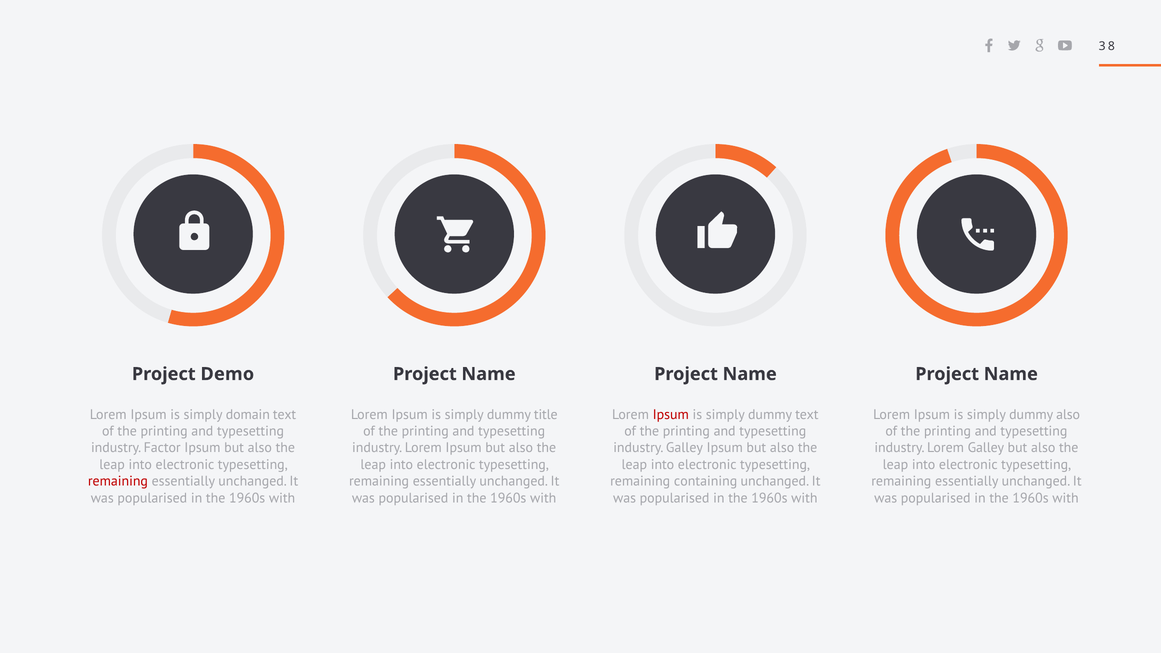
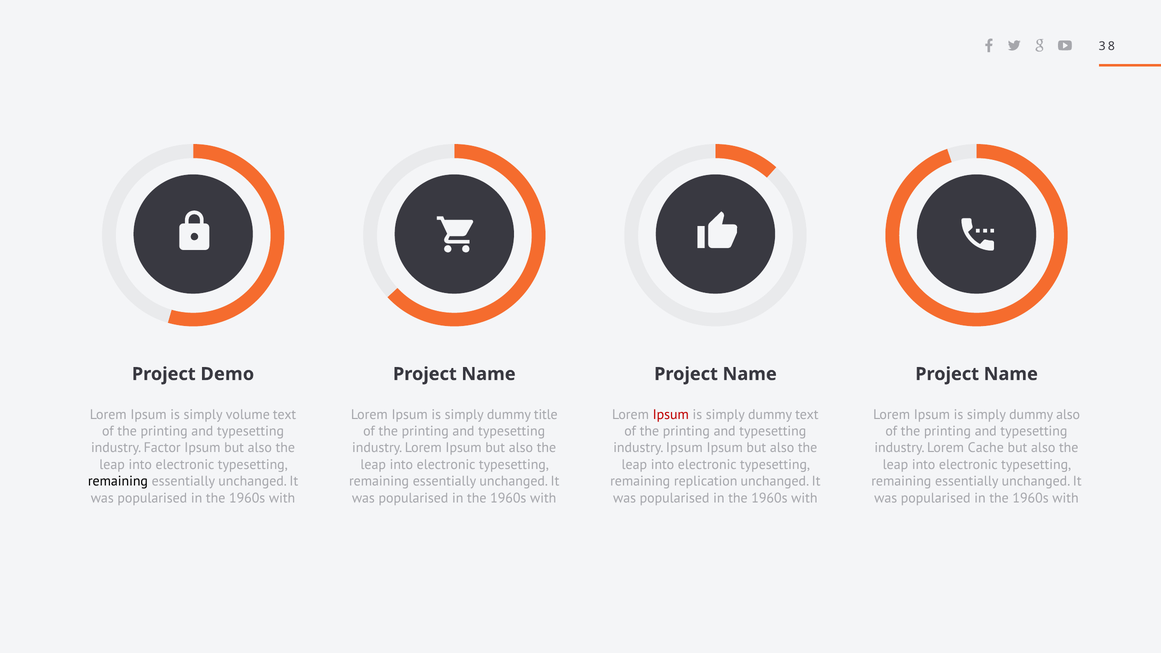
domain: domain -> volume
industry Galley: Galley -> Ipsum
Lorem Galley: Galley -> Cache
remaining at (118, 481) colour: red -> black
containing: containing -> replication
